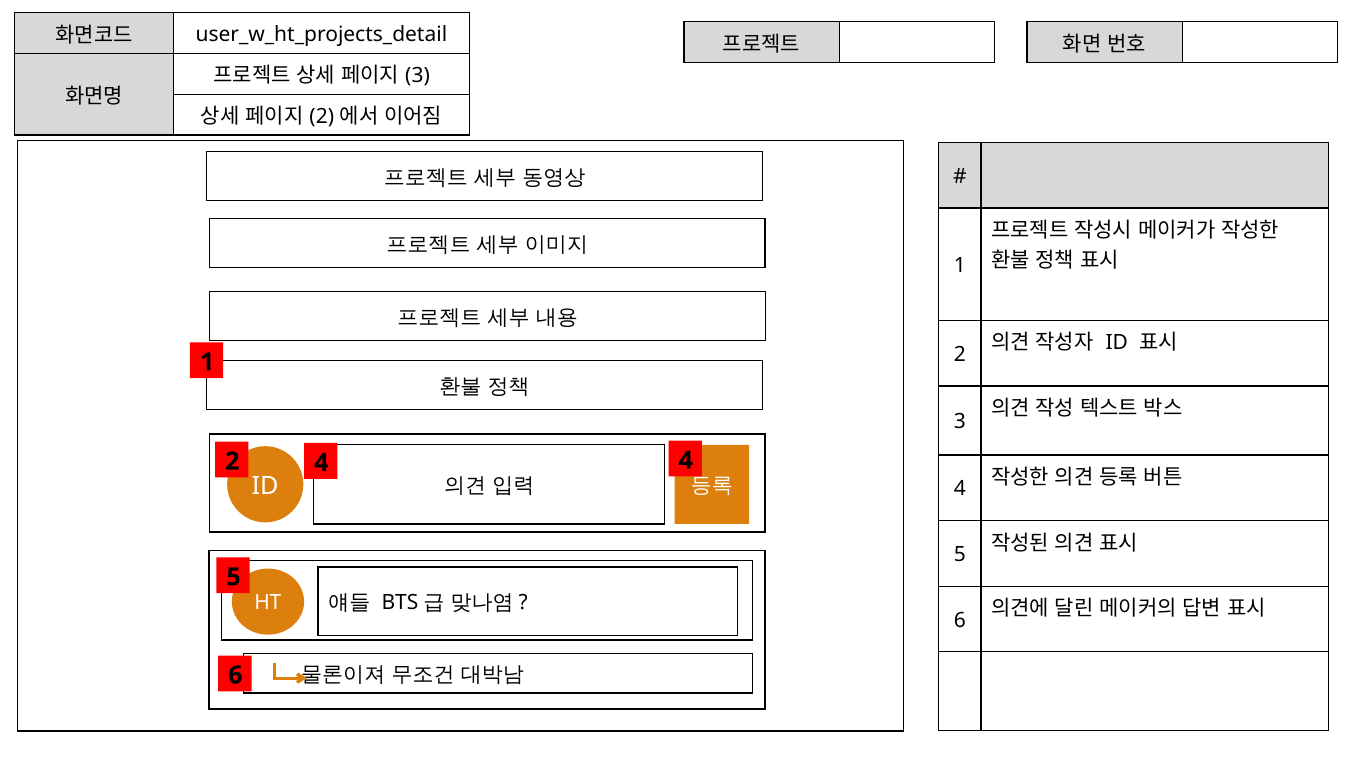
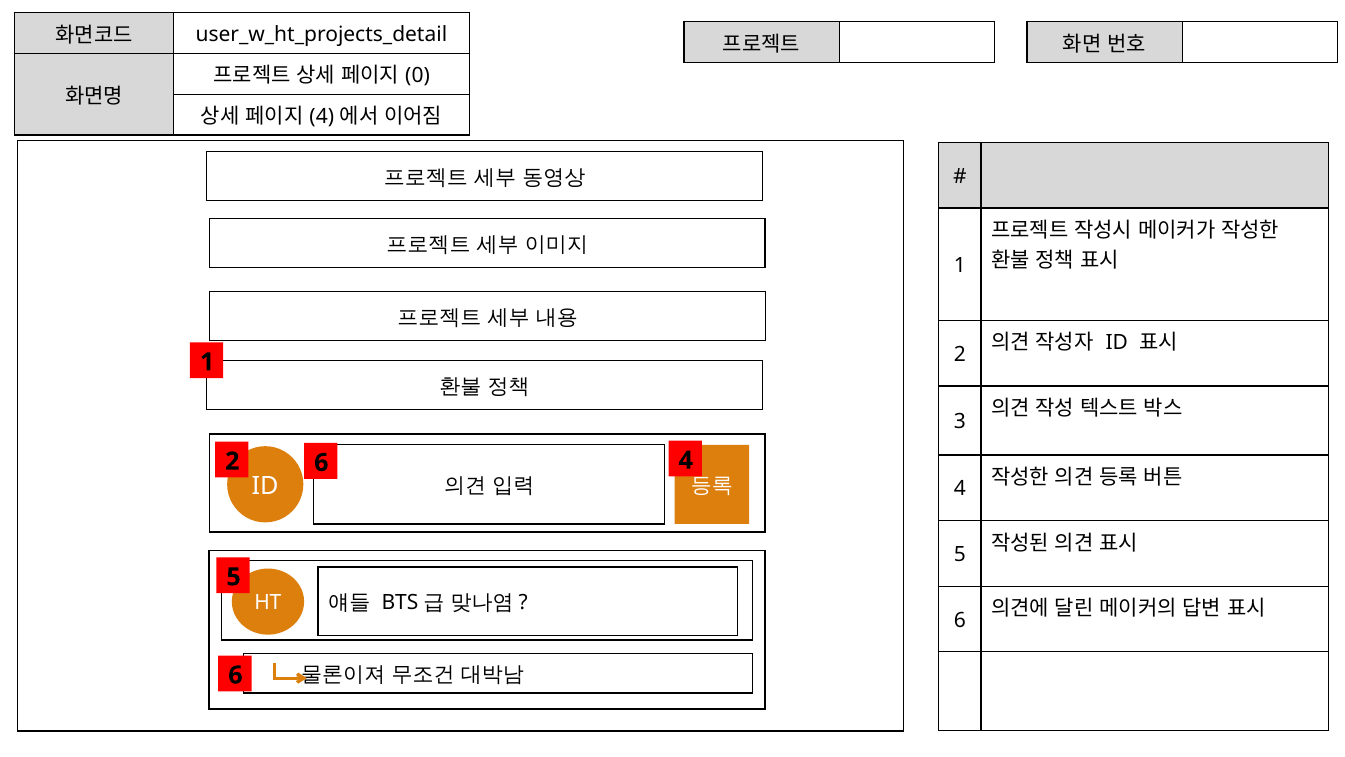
3 at (418, 76): 3 -> 0
2 at (322, 117): 2 -> 4
2 4: 4 -> 6
